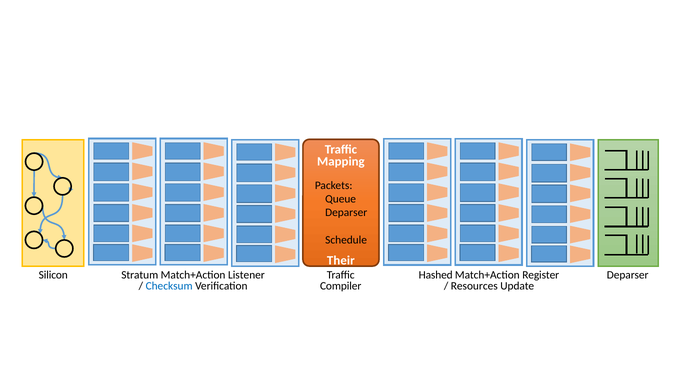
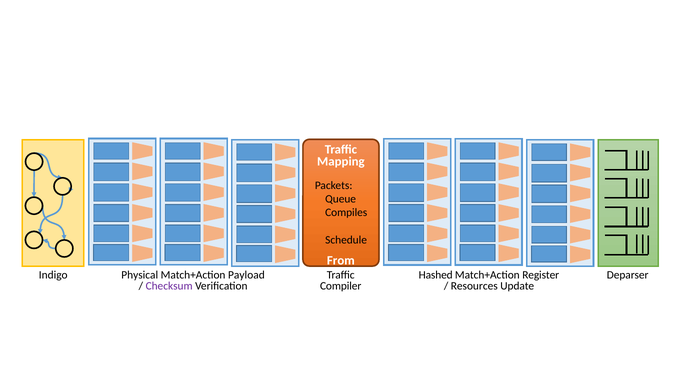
Deparser at (346, 213): Deparser -> Compiles
Their: Their -> From
Silicon: Silicon -> Indigo
Stratum: Stratum -> Physical
Listener: Listener -> Payload
Checksum colour: blue -> purple
